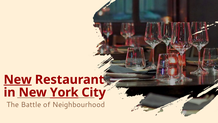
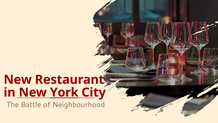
New at (18, 79) underline: present -> none
